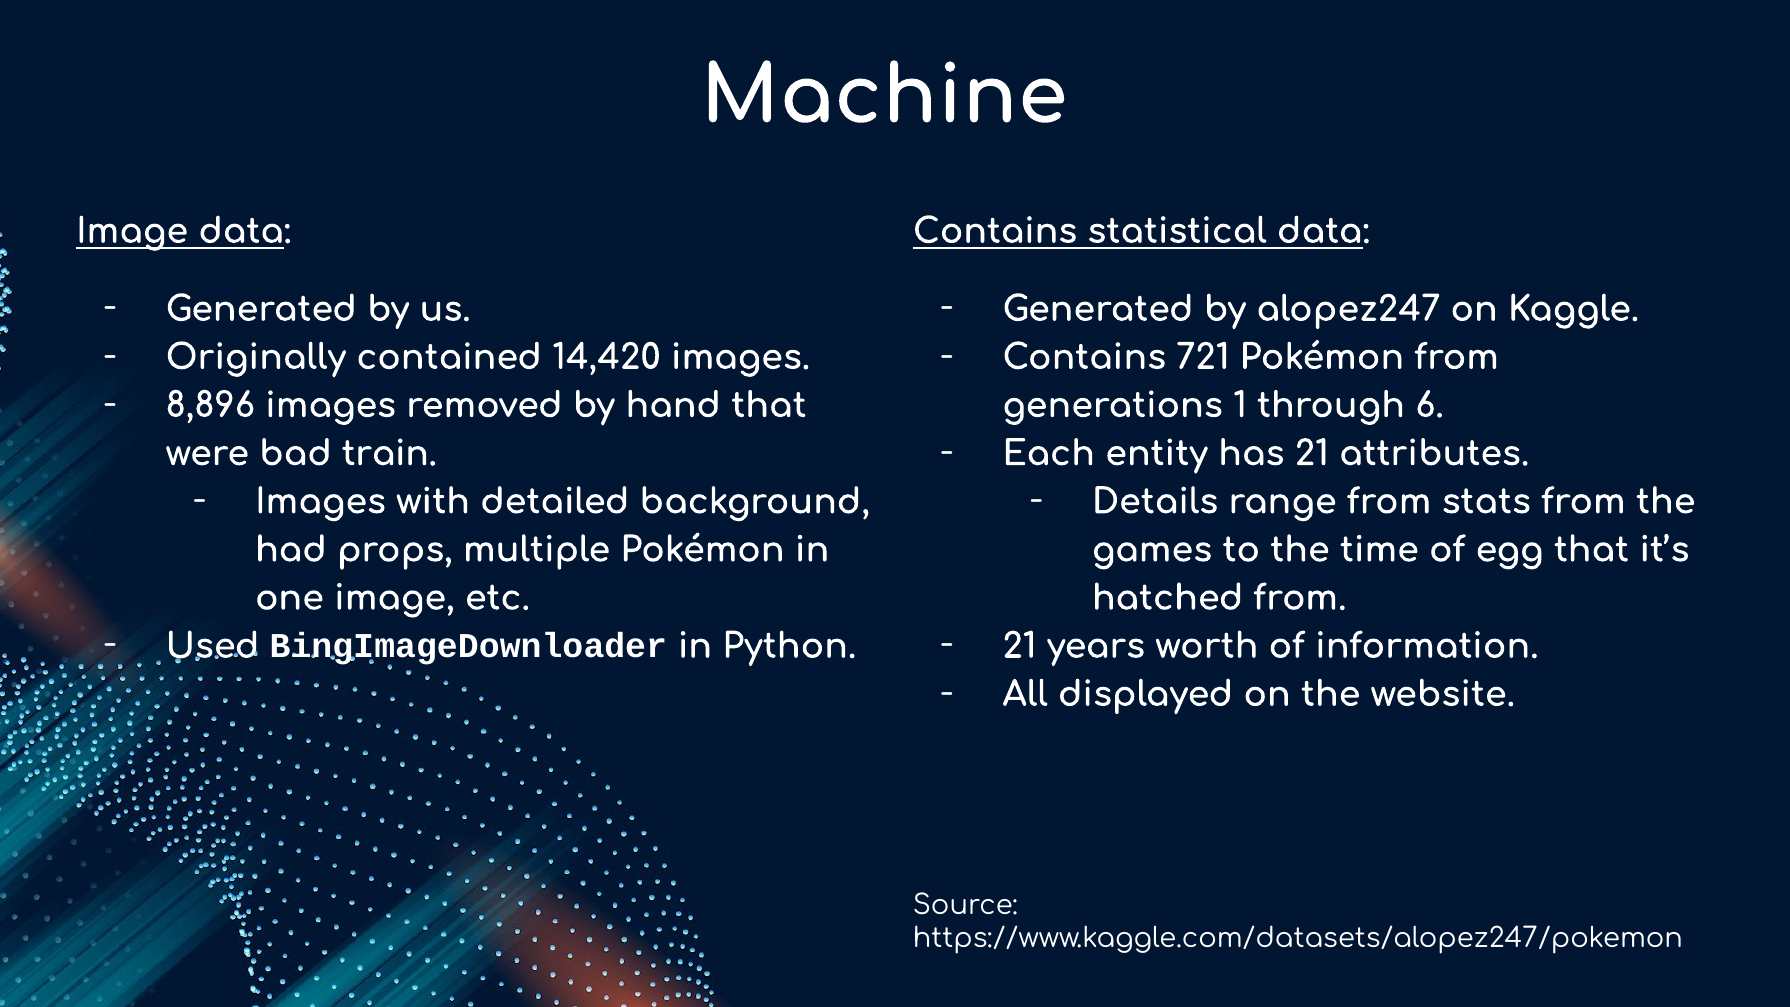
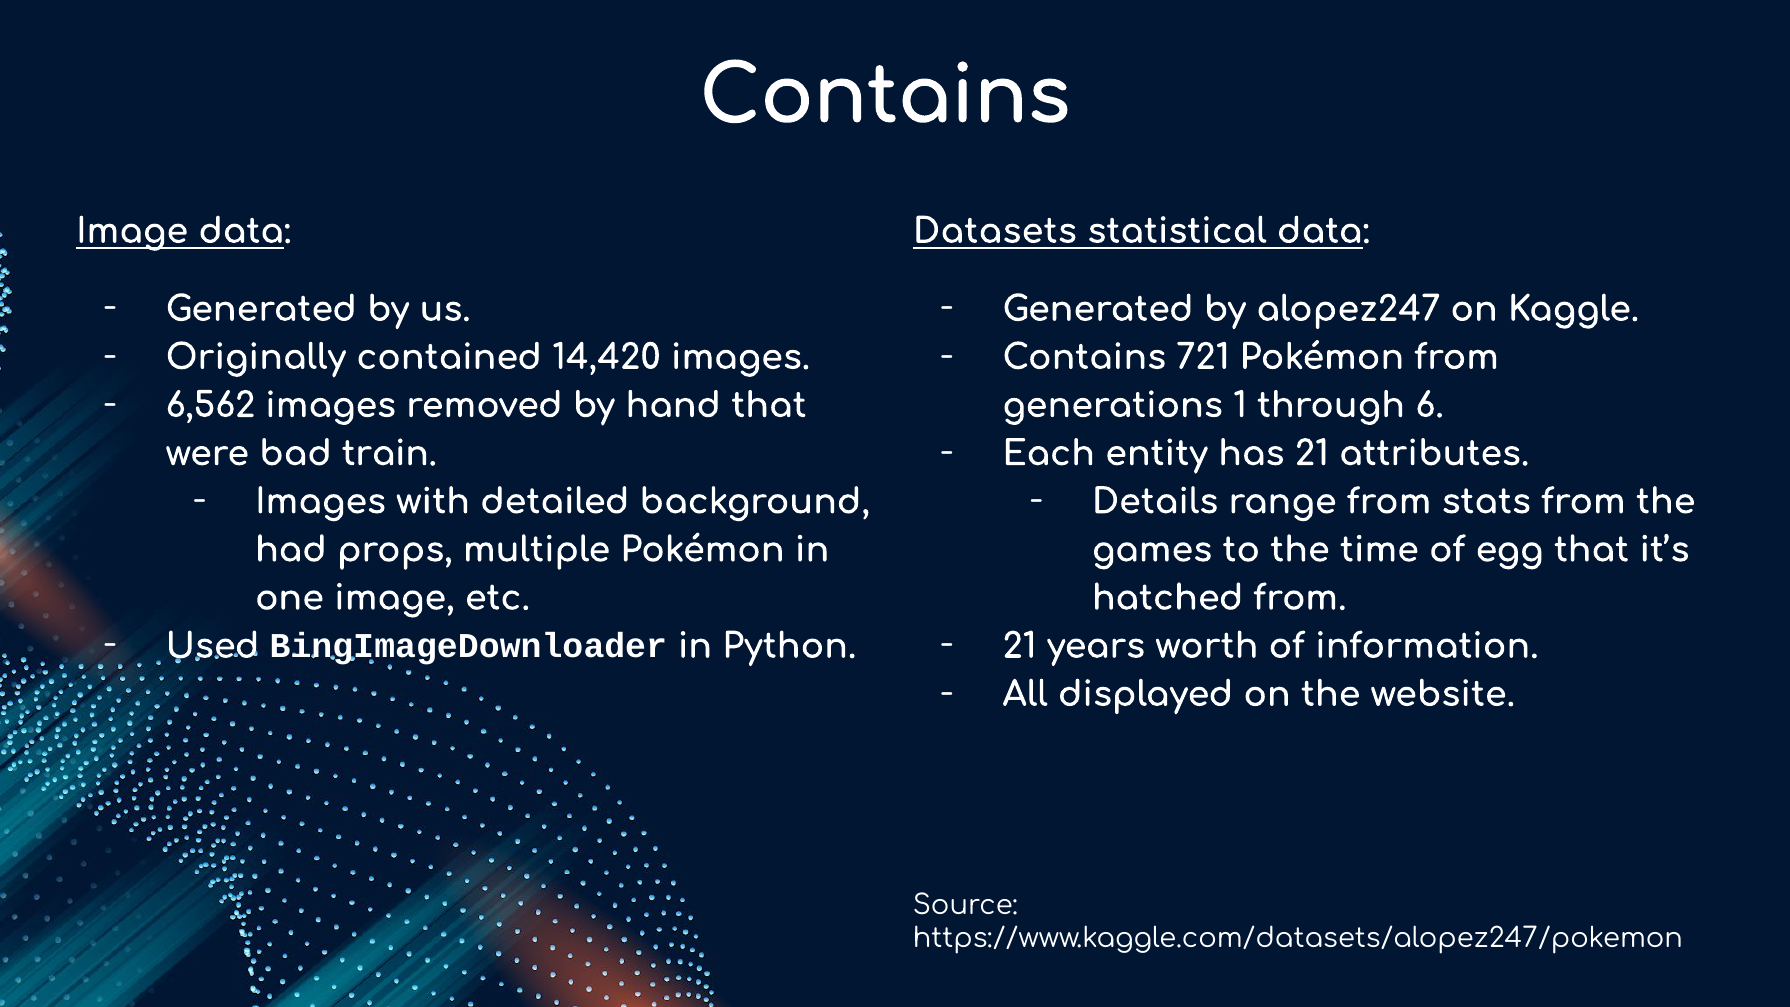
Machine at (884, 96): Machine -> Contains
Contains at (995, 231): Contains -> Datasets
8,896: 8,896 -> 6,562
